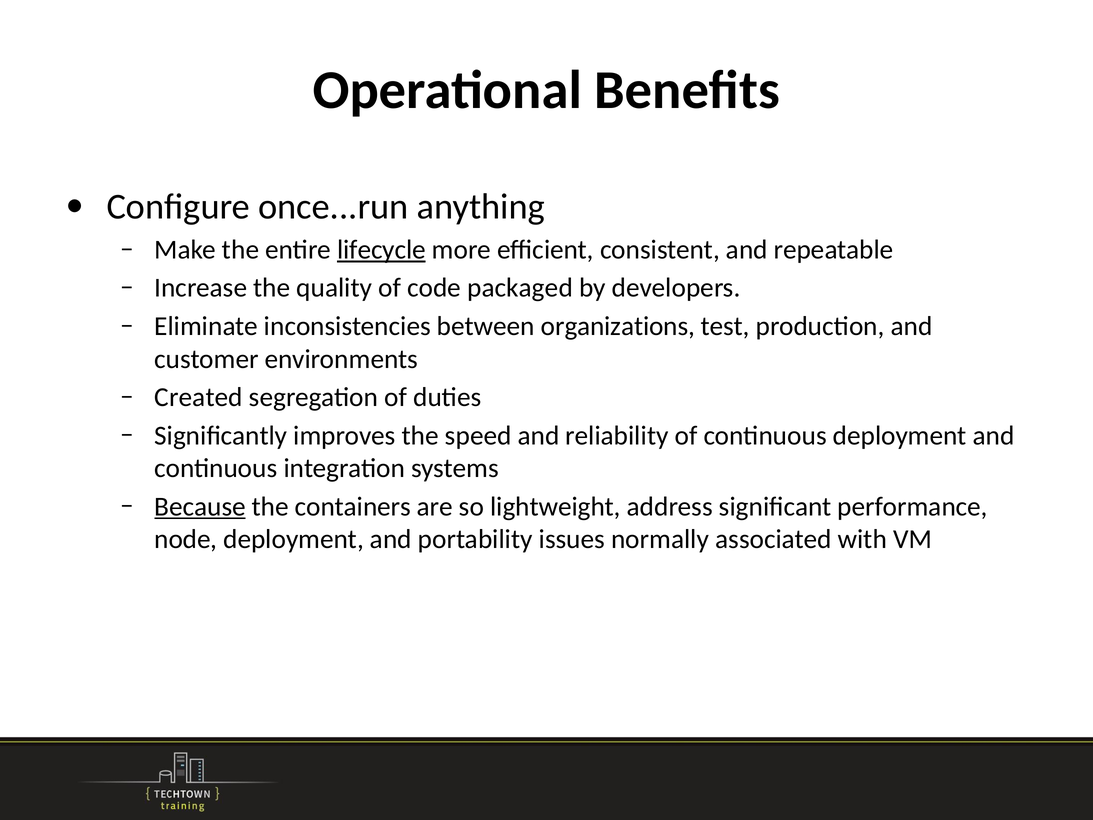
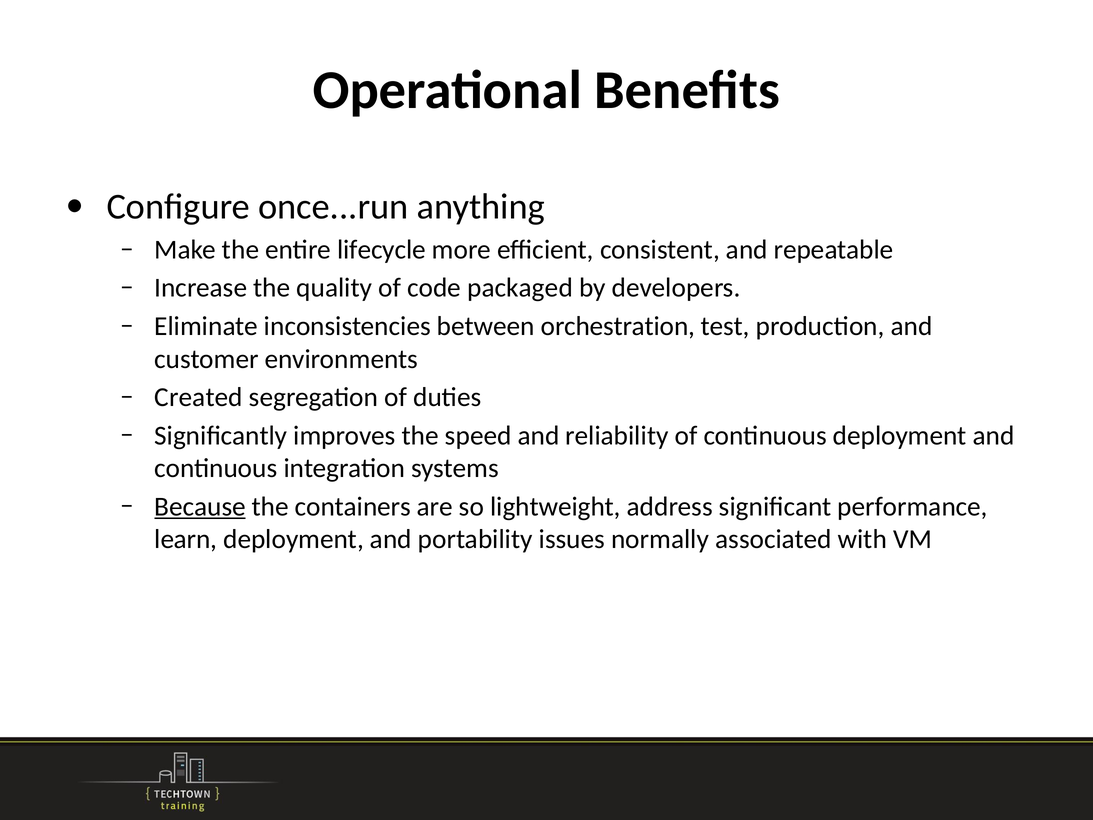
lifecycle underline: present -> none
organizations: organizations -> orchestration
node: node -> learn
